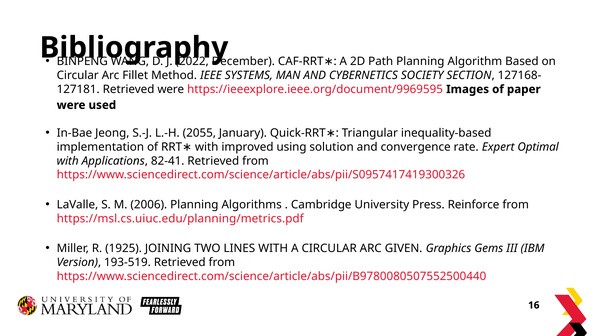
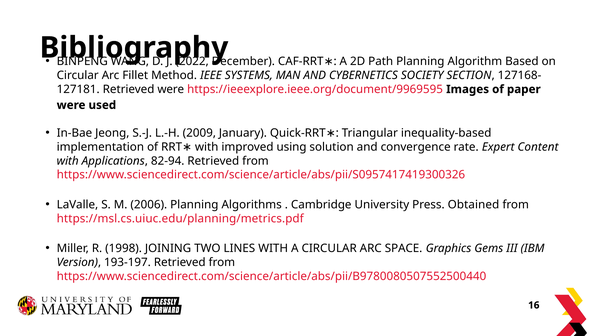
2055: 2055 -> 2009
Optimal: Optimal -> Content
82-41: 82-41 -> 82-94
Reinforce: Reinforce -> Obtained
1925: 1925 -> 1998
GIVEN: GIVEN -> SPACE
193-519: 193-519 -> 193-197
